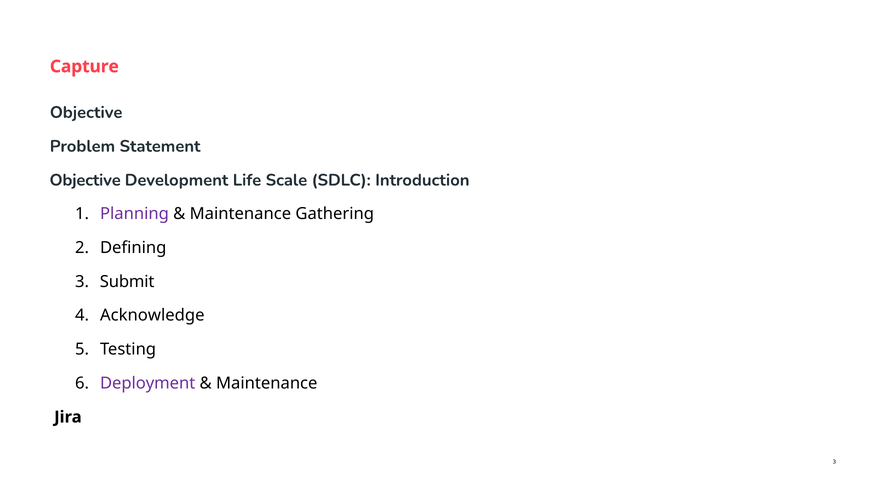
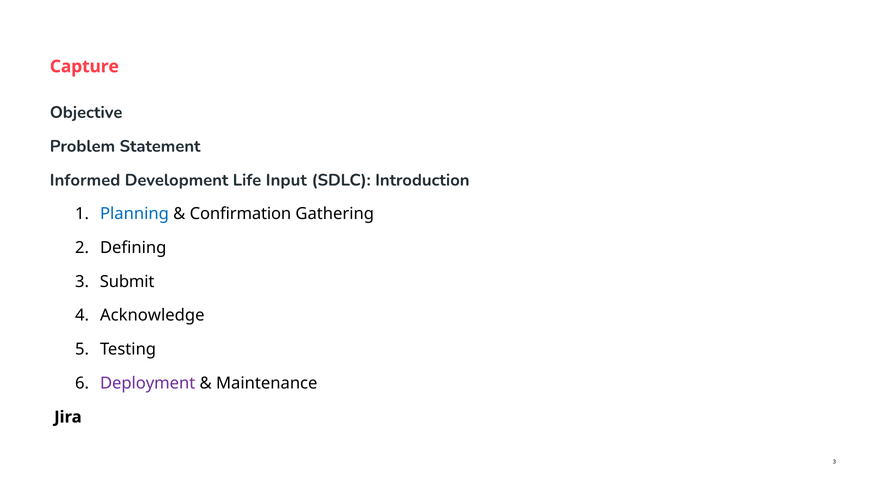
Objective at (85, 180): Objective -> Informed
Scale: Scale -> Input
Planning colour: purple -> blue
Maintenance at (240, 214): Maintenance -> Confirmation
